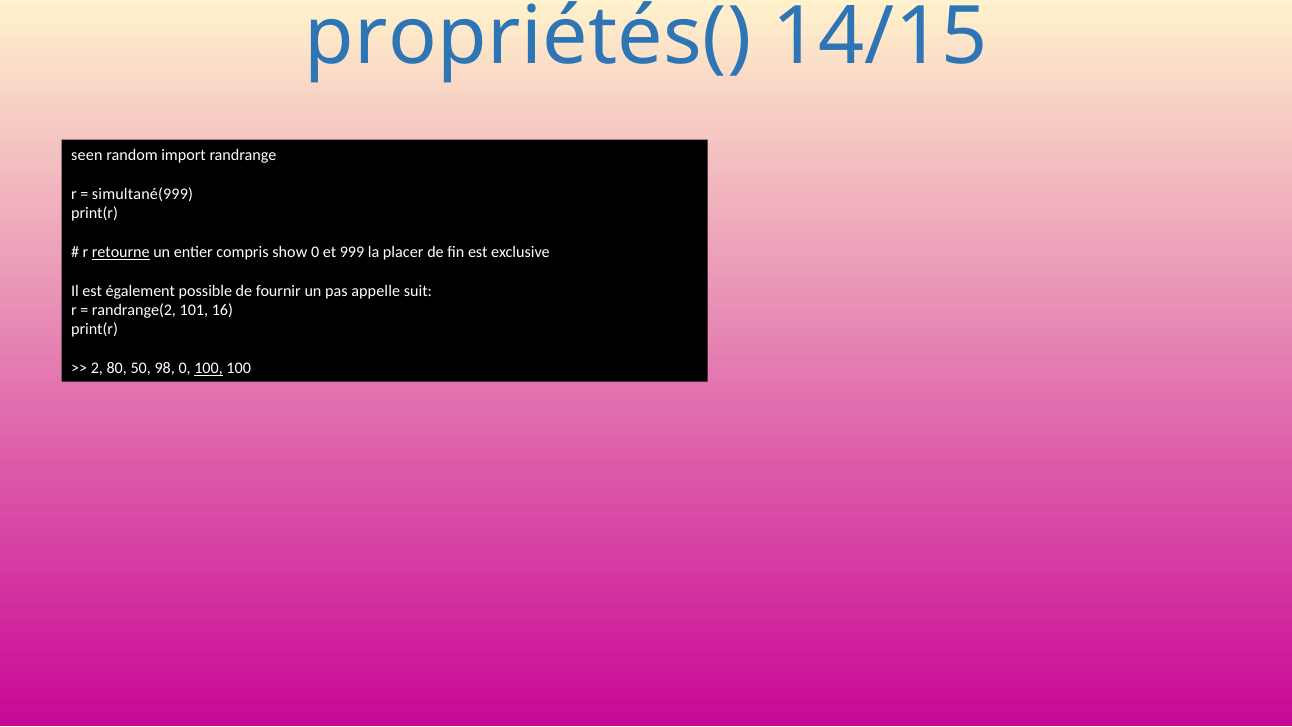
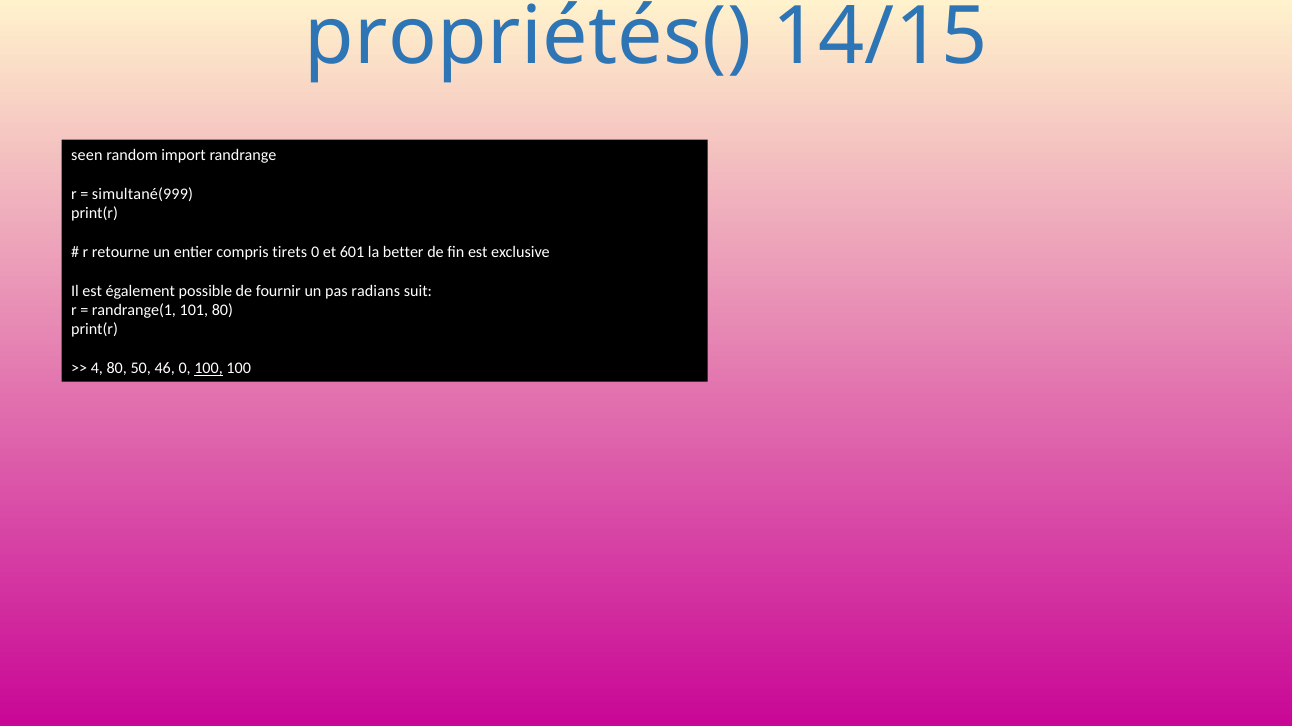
retourne underline: present -> none
show: show -> tirets
999: 999 -> 601
placer: placer -> better
appelle: appelle -> radians
randrange(2: randrange(2 -> randrange(1
101 16: 16 -> 80
2: 2 -> 4
98: 98 -> 46
